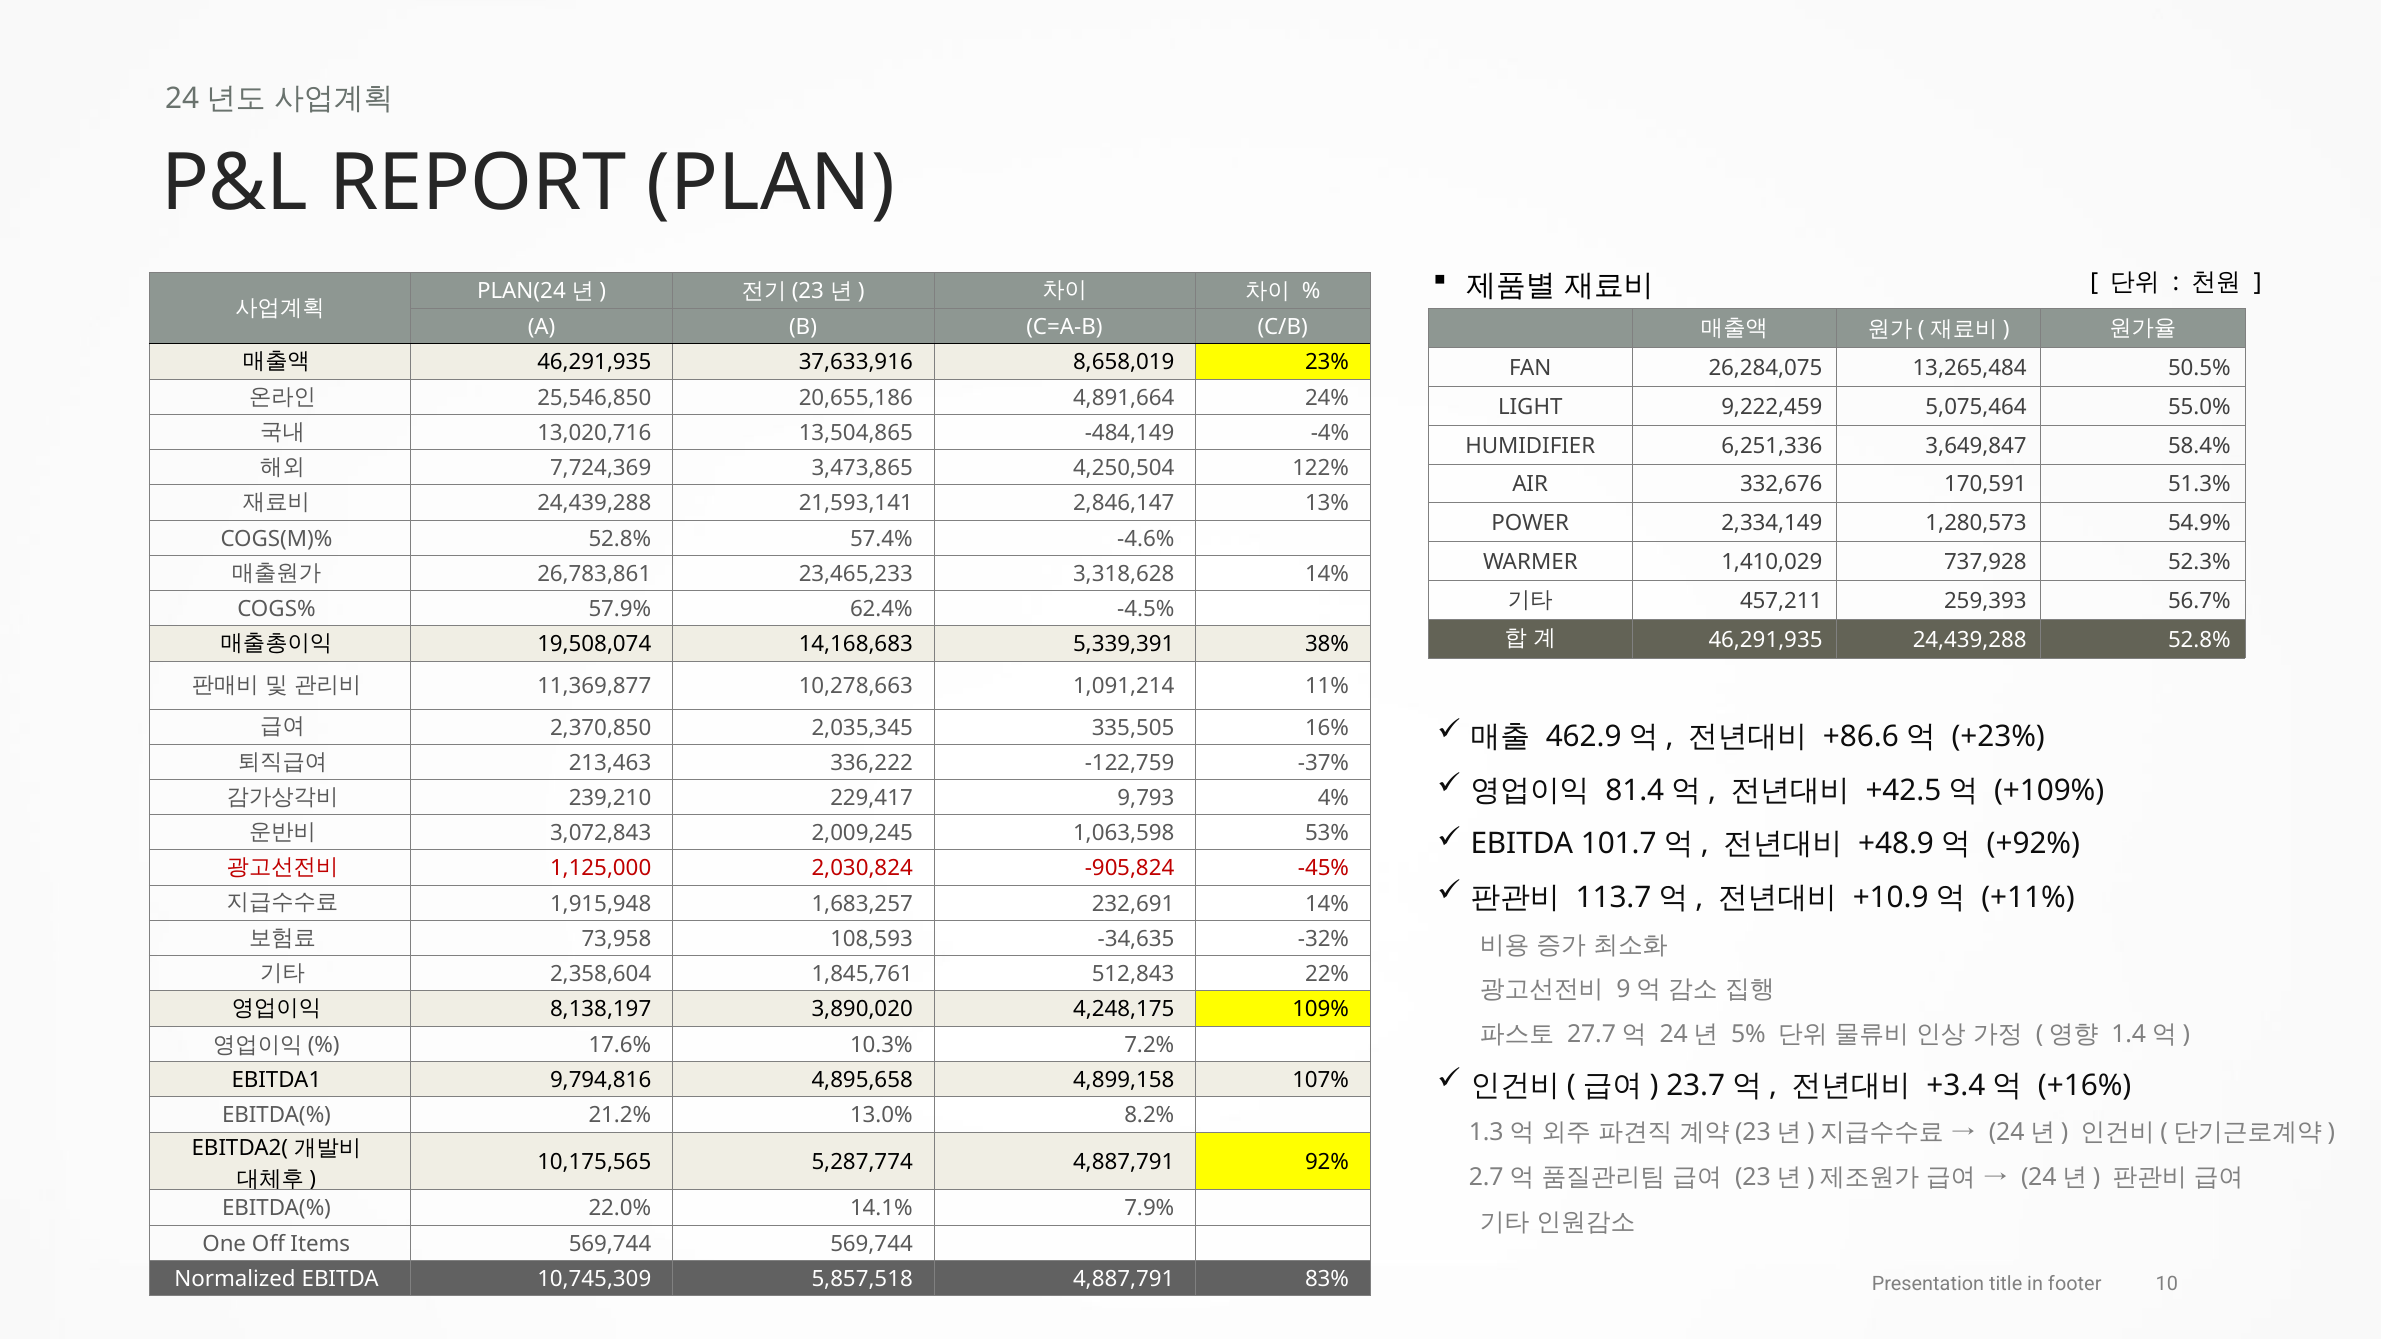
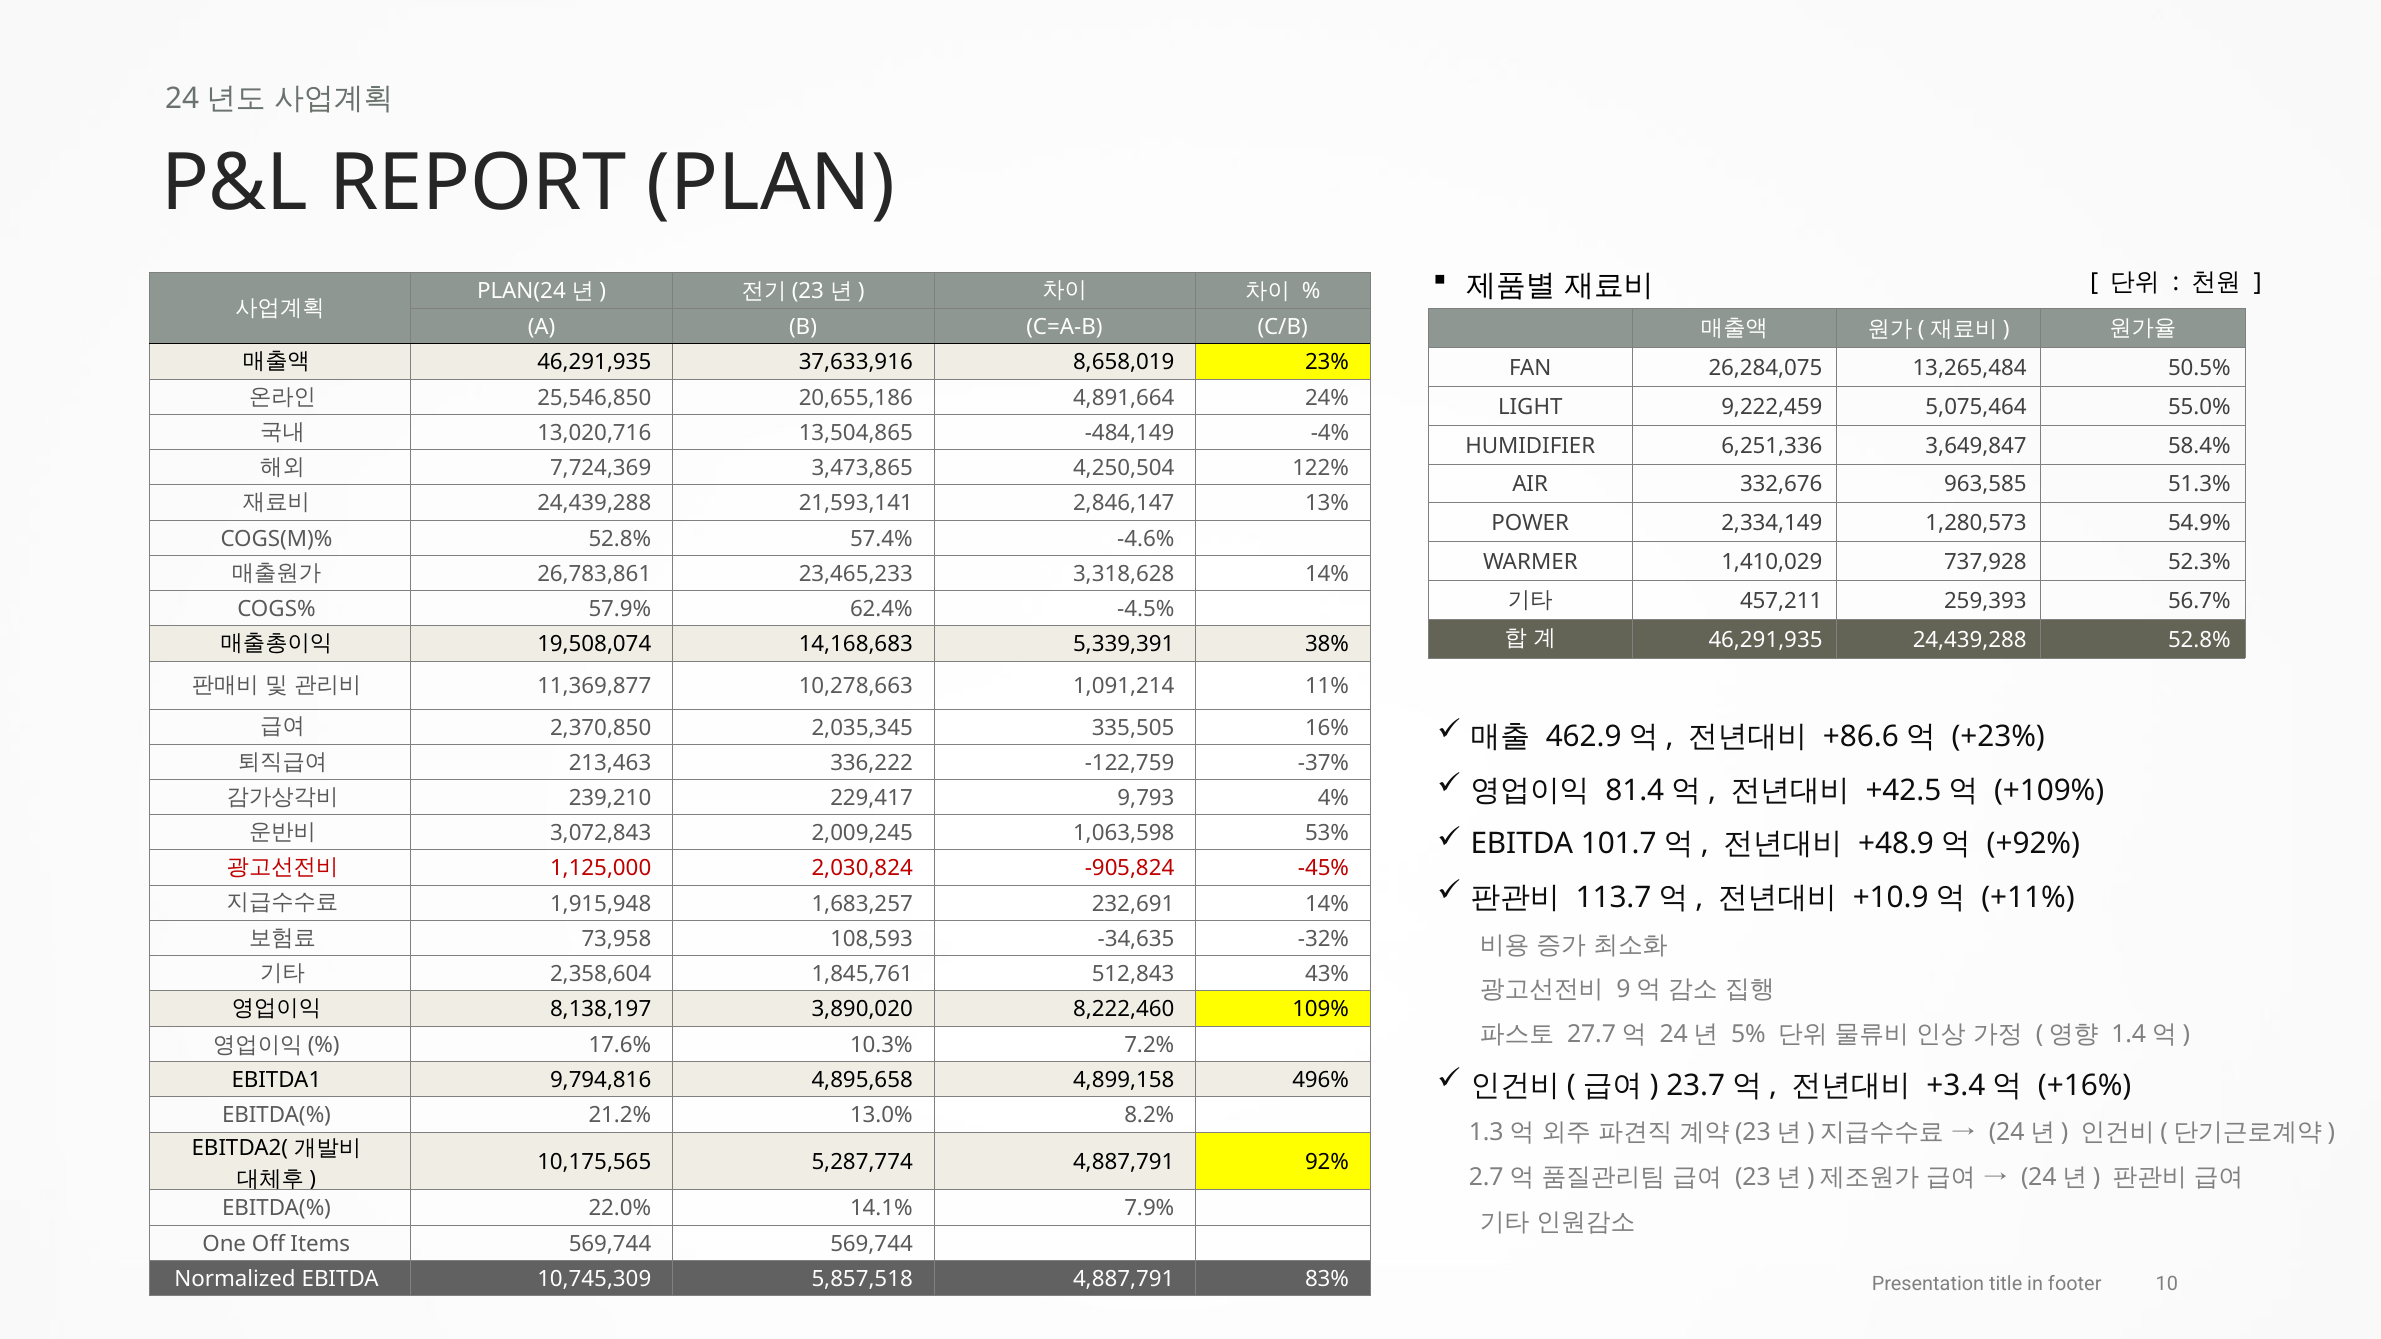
170,591: 170,591 -> 963,585
22%: 22% -> 43%
4,248,175: 4,248,175 -> 8,222,460
107%: 107% -> 496%
